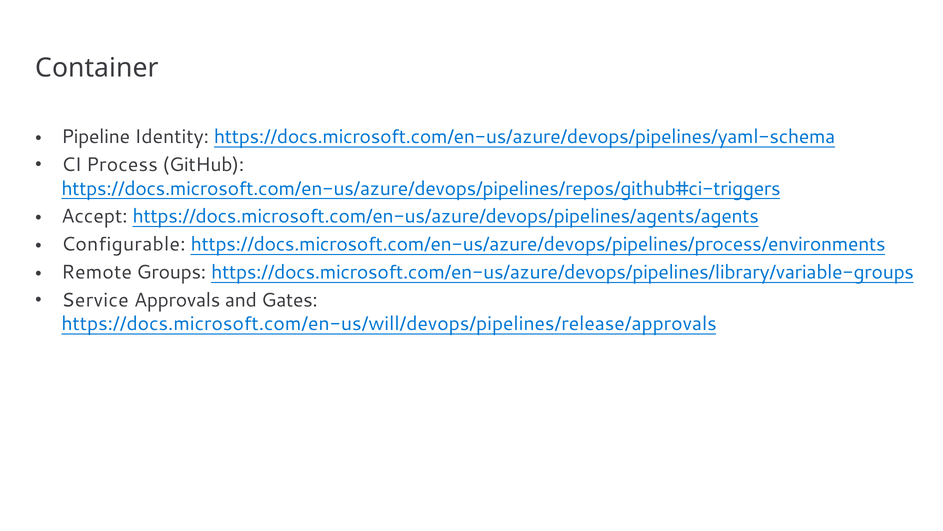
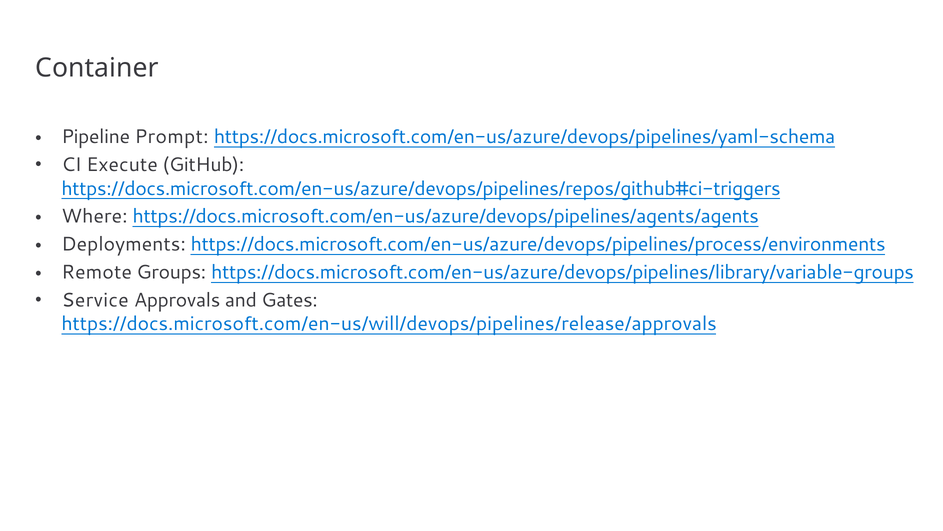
Identity: Identity -> Prompt
Process: Process -> Execute
Accept: Accept -> Where
Configurable: Configurable -> Deployments
